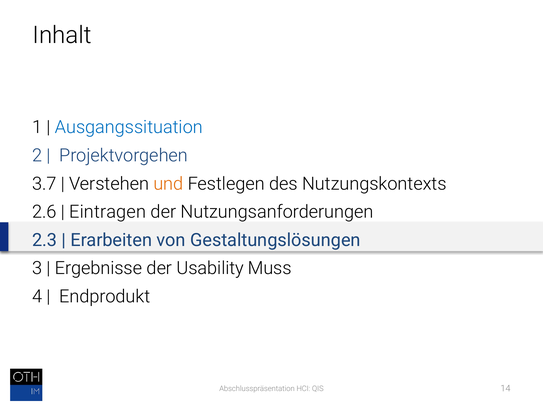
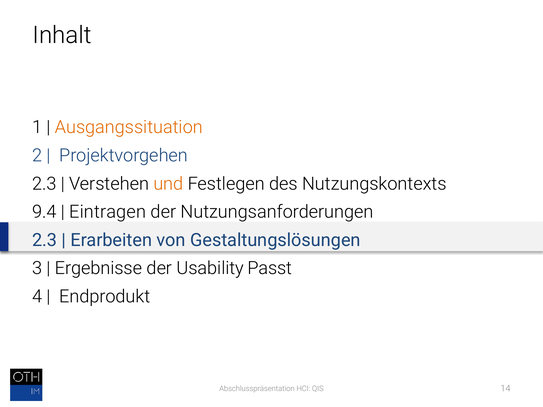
Ausgangssituation colour: blue -> orange
3.7 at (44, 184): 3.7 -> 2.3
2.6: 2.6 -> 9.4
Muss: Muss -> Passt
